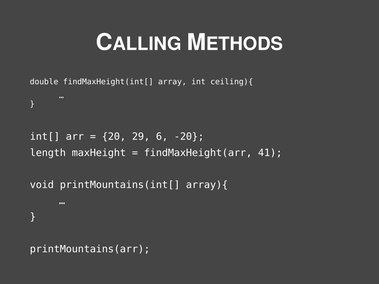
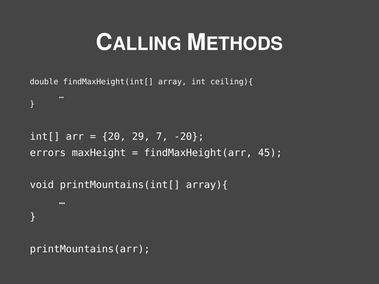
6: 6 -> 7
length: length -> errors
41: 41 -> 45
